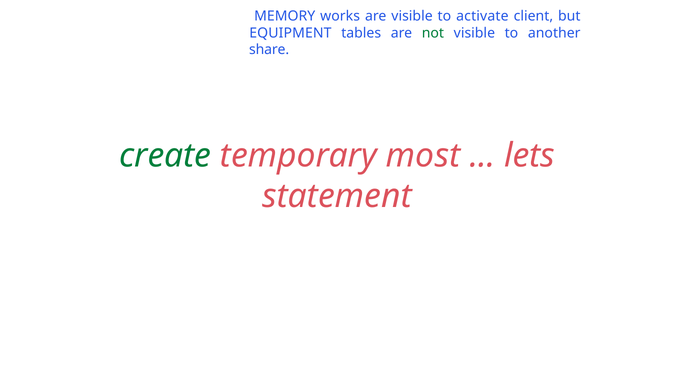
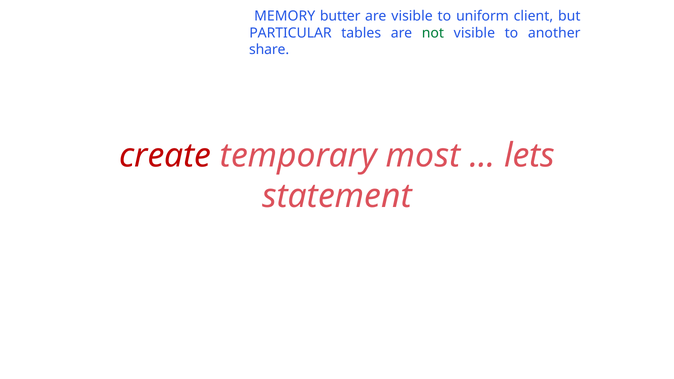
works: works -> butter
activate: activate -> uniform
EQUIPMENT: EQUIPMENT -> PARTICULAR
create colour: green -> red
